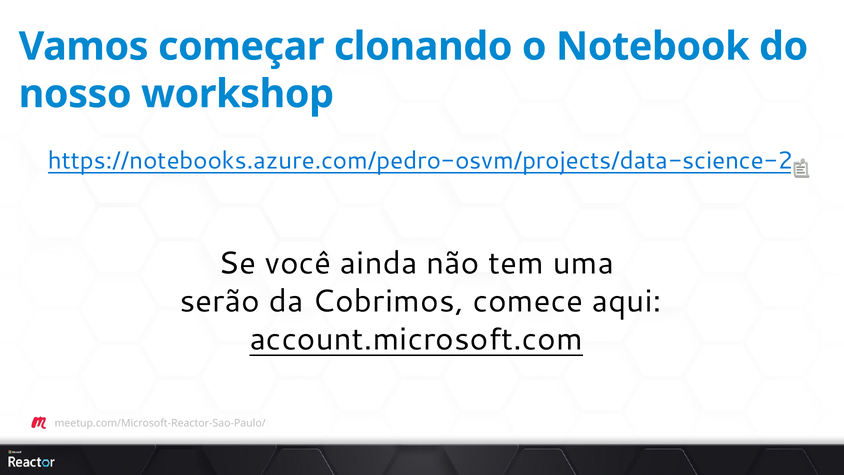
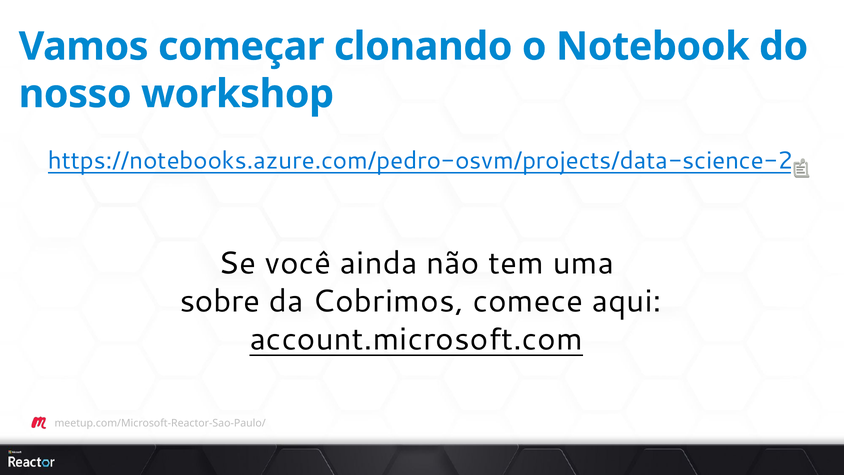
serão: serão -> sobre
